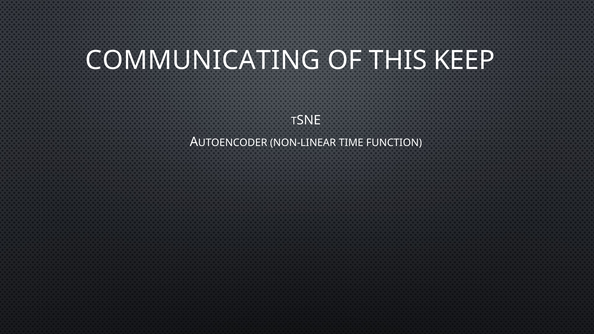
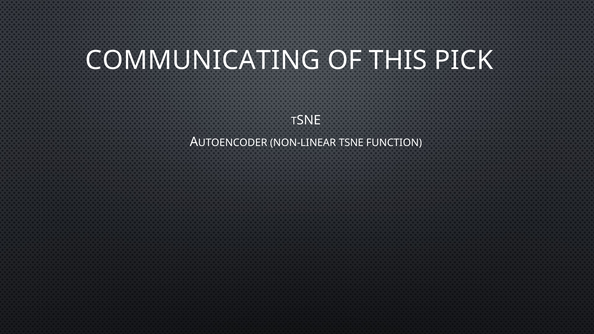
KEEP: KEEP -> PICK
TIME: TIME -> TSNE
